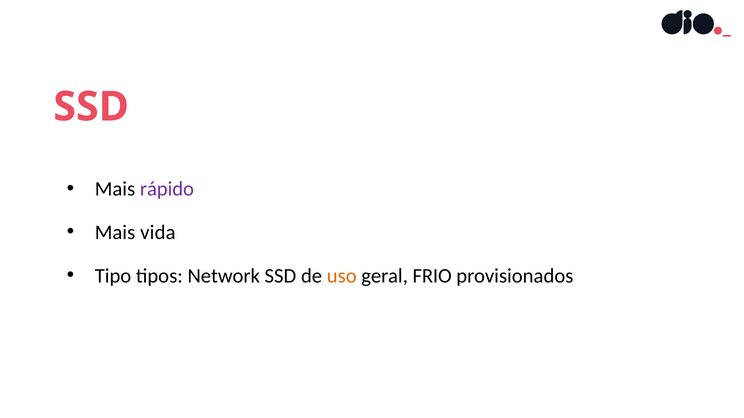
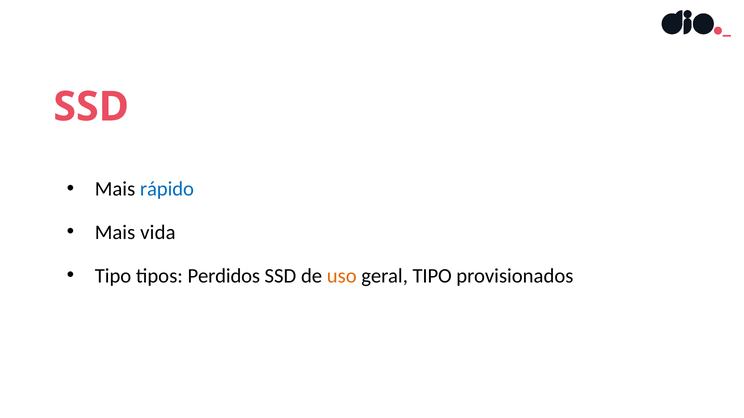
rápido colour: purple -> blue
Network: Network -> Perdidos
geral FRIO: FRIO -> TIPO
